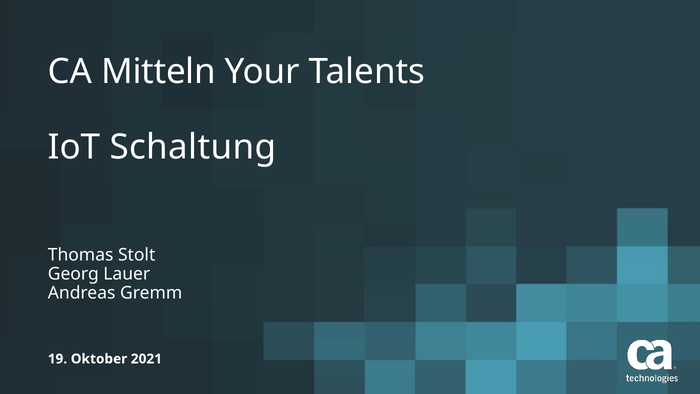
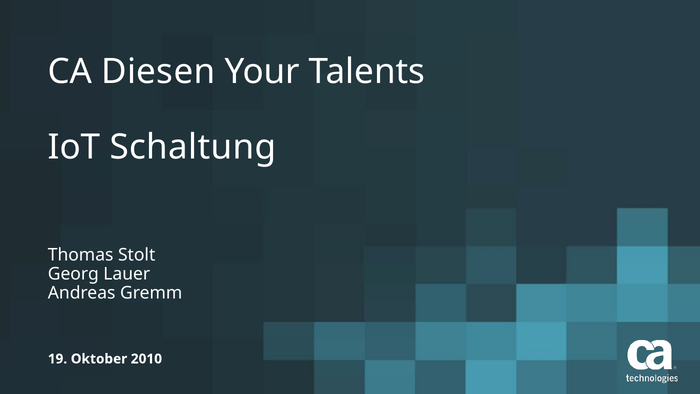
Mitteln: Mitteln -> Diesen
2021: 2021 -> 2010
